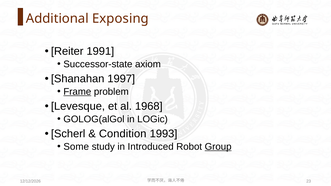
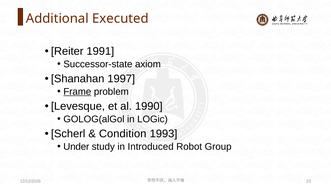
Exposing: Exposing -> Executed
1968: 1968 -> 1990
Some: Some -> Under
Group underline: present -> none
